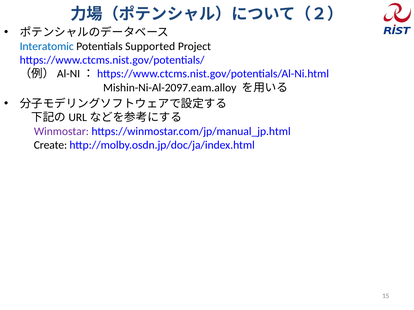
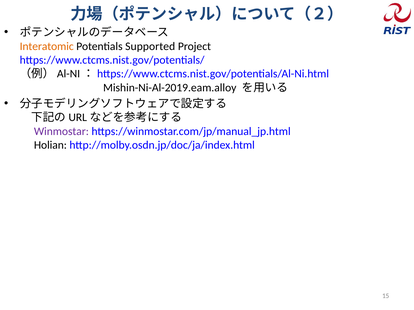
Interatomic colour: blue -> orange
Mishin-Ni-Al-2097.eam.alloy: Mishin-Ni-Al-2097.eam.alloy -> Mishin-Ni-Al-2019.eam.alloy
Create: Create -> Holian
